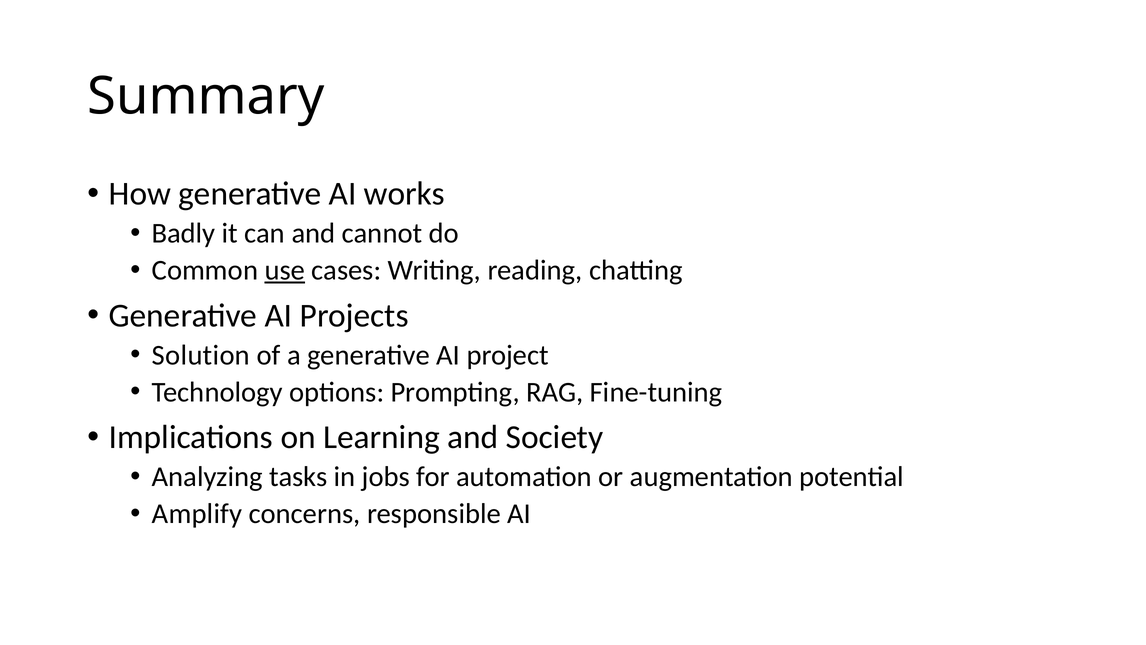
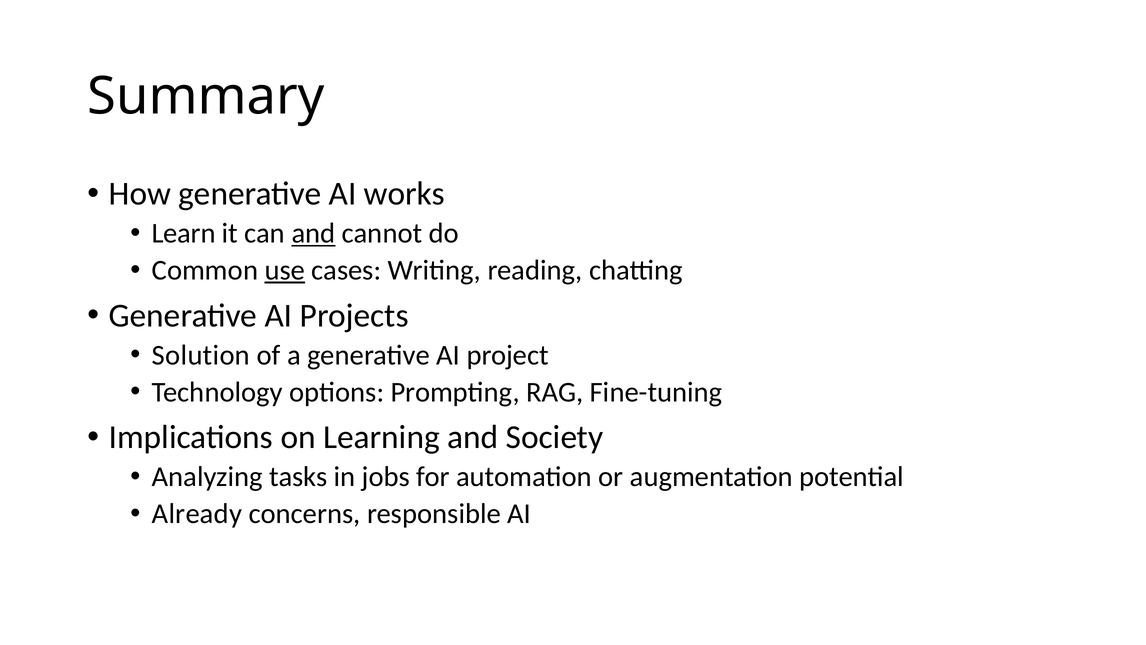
Badly: Badly -> Learn
and at (313, 233) underline: none -> present
Amplify: Amplify -> Already
